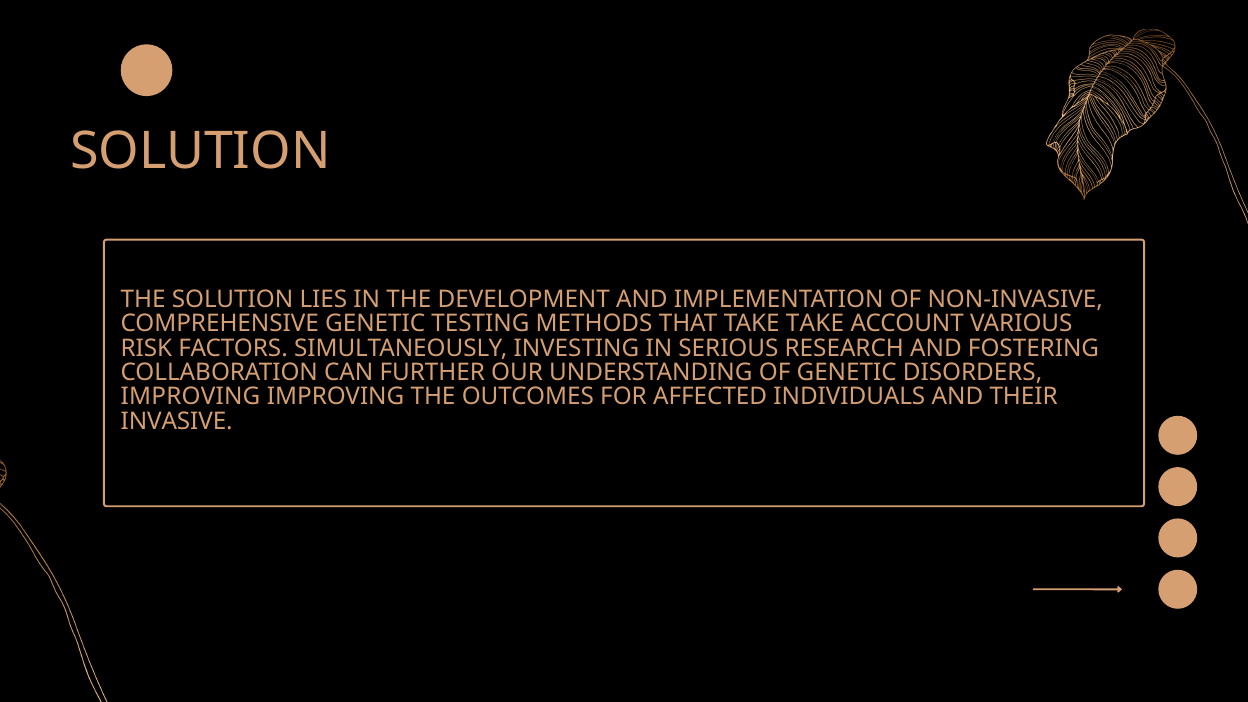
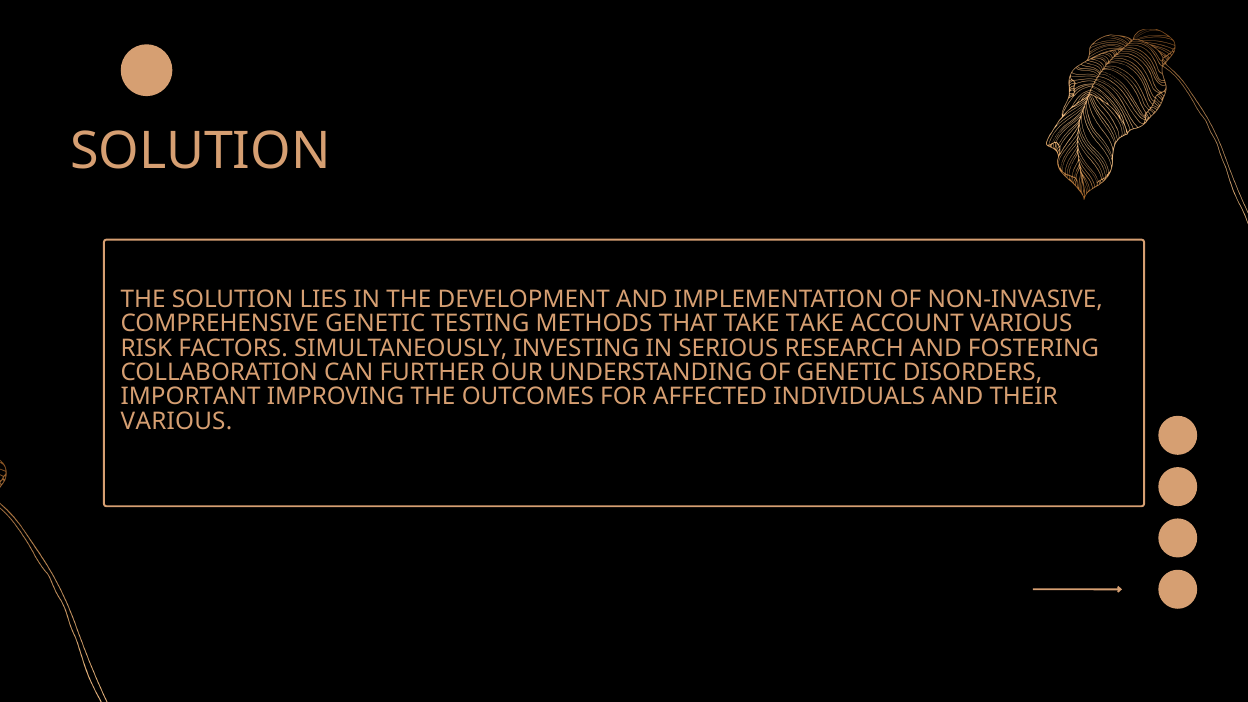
IMPROVING at (191, 397): IMPROVING -> IMPORTANT
INVASIVE at (177, 421): INVASIVE -> VARIOUS
